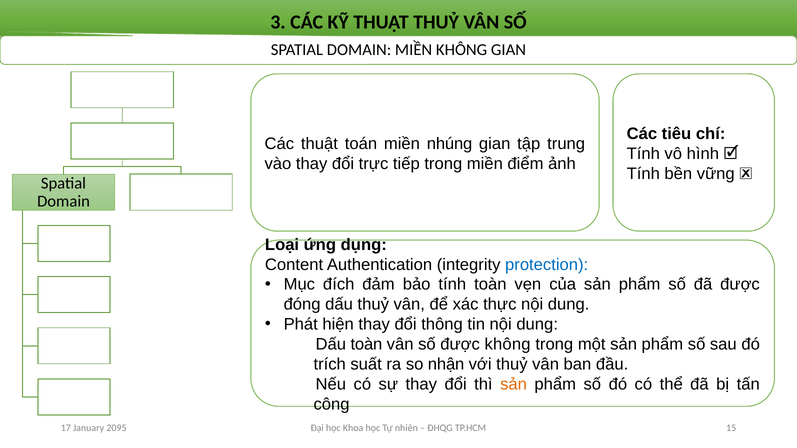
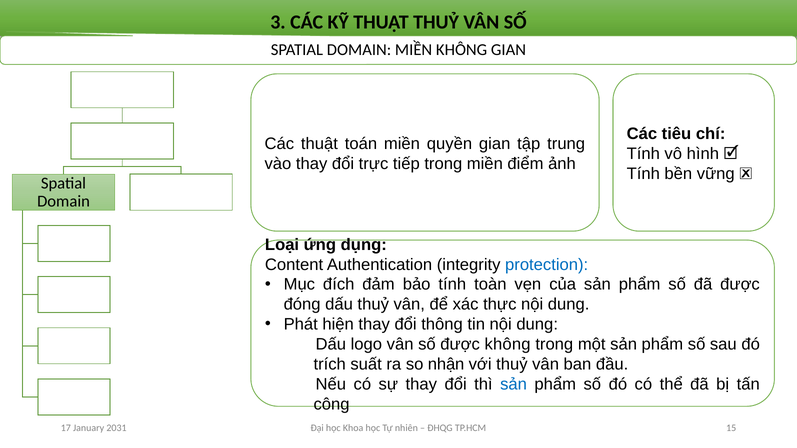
nhúng: nhúng -> quyền
toàn at (366, 345): toàn -> logo
sản at (514, 384) colour: orange -> blue
2095: 2095 -> 2031
